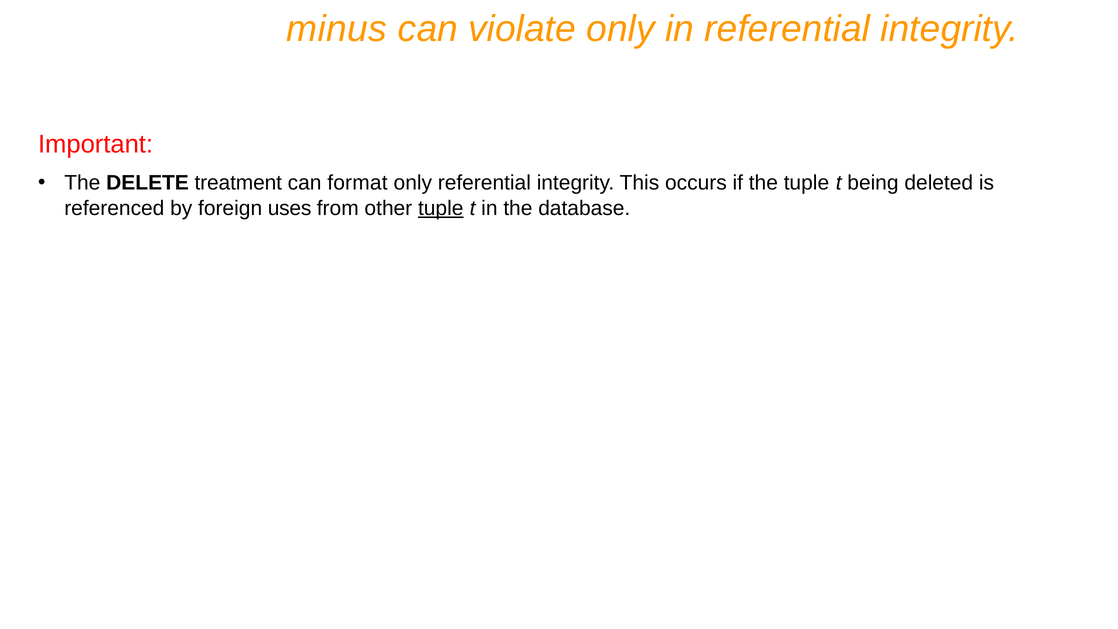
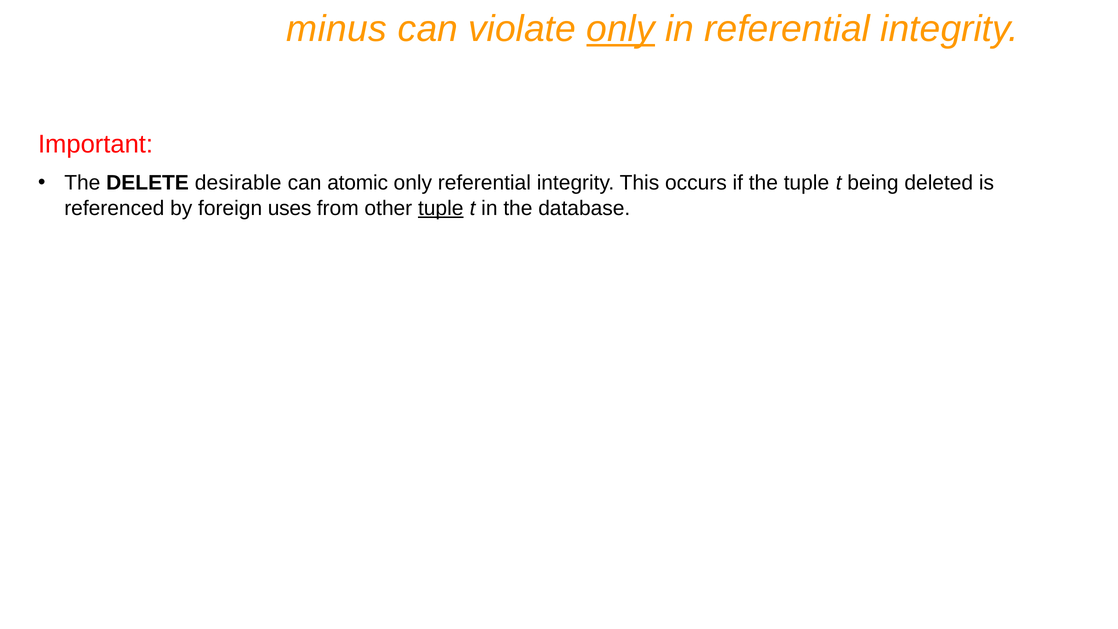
only at (621, 29) underline: none -> present
treatment: treatment -> desirable
format: format -> atomic
